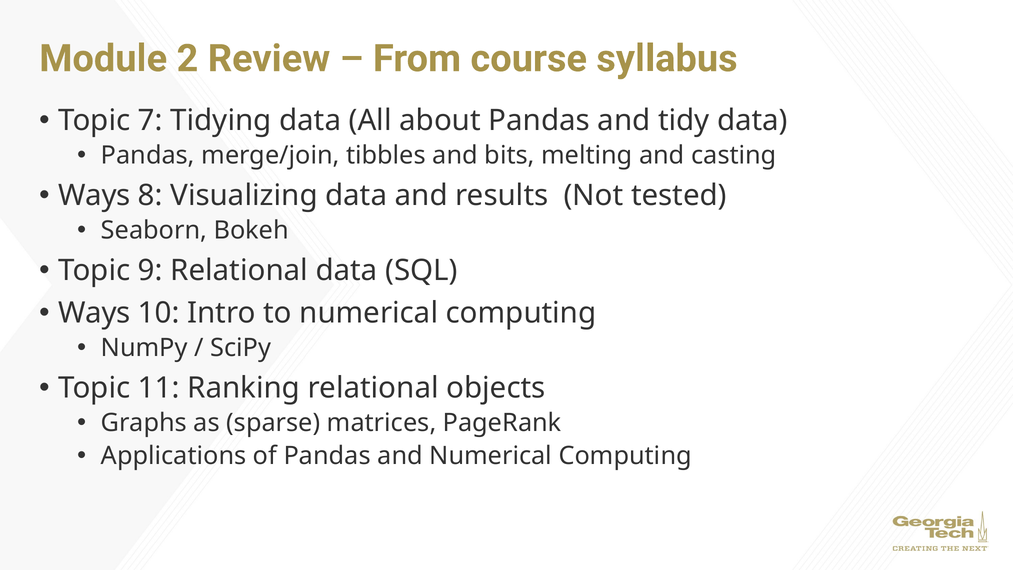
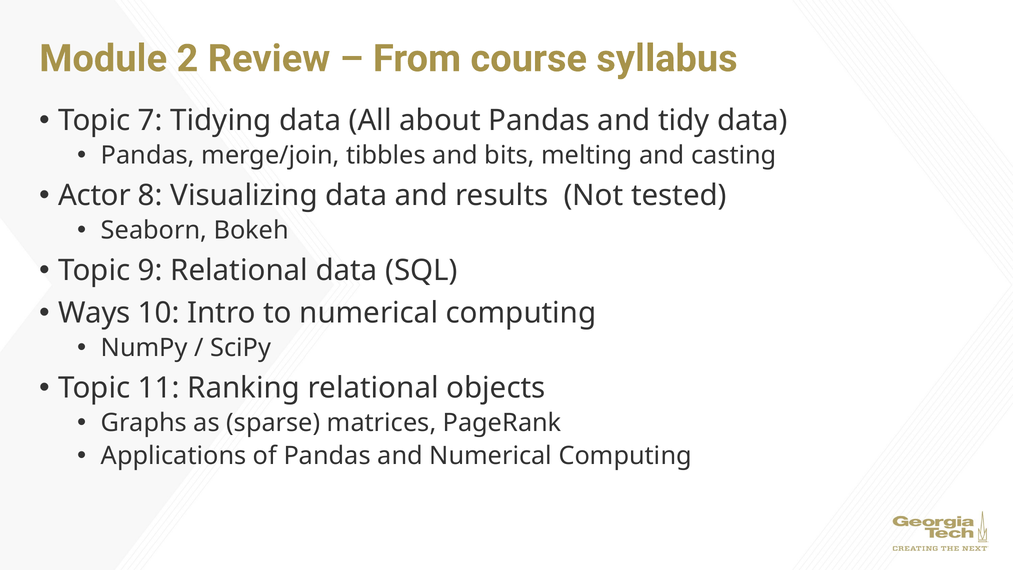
Ways at (94, 196): Ways -> Actor
